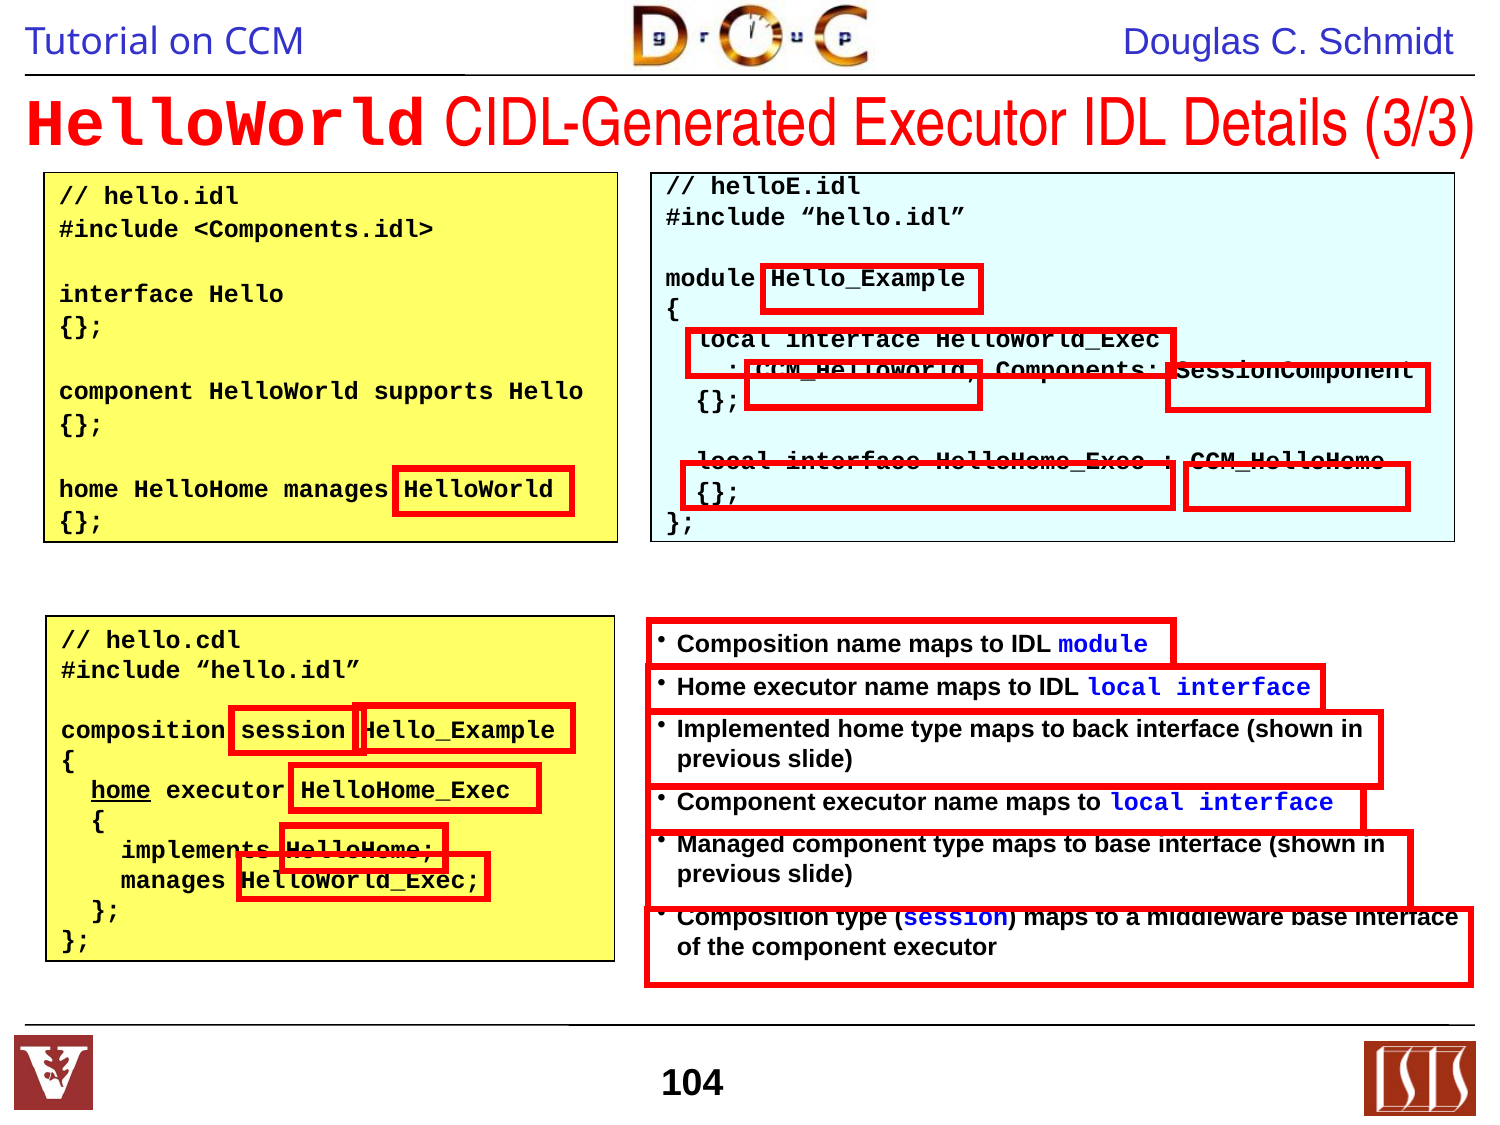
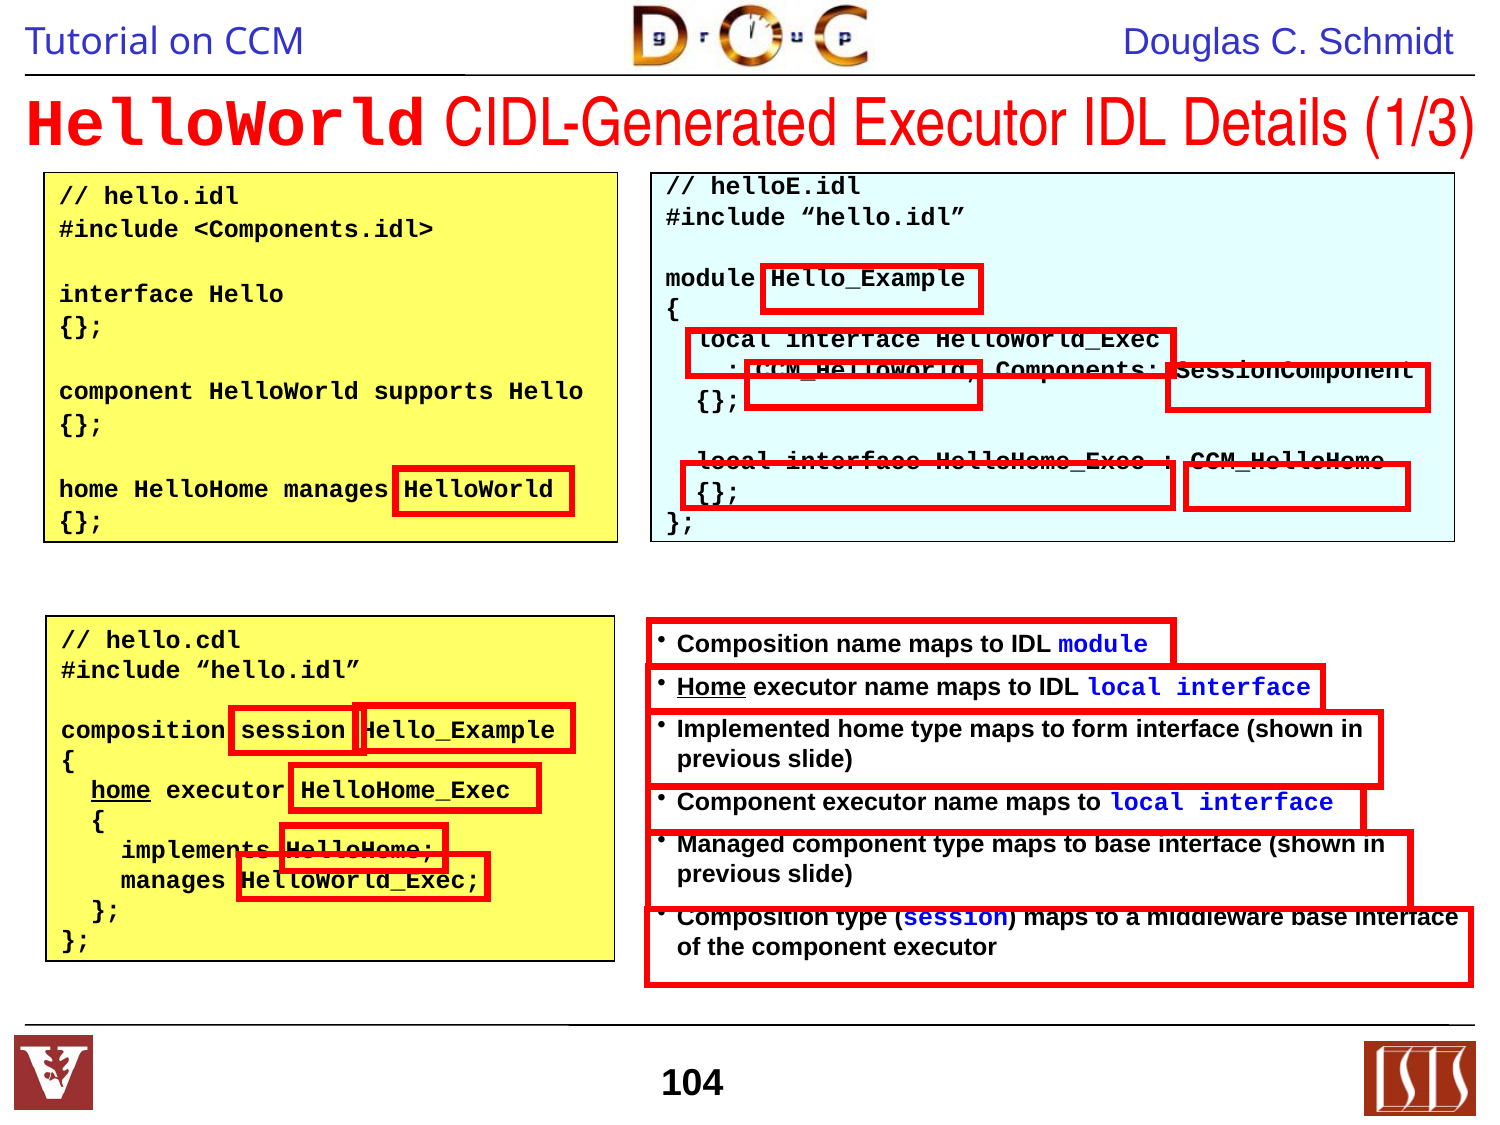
3/3: 3/3 -> 1/3
Home at (712, 687) underline: none -> present
back: back -> form
